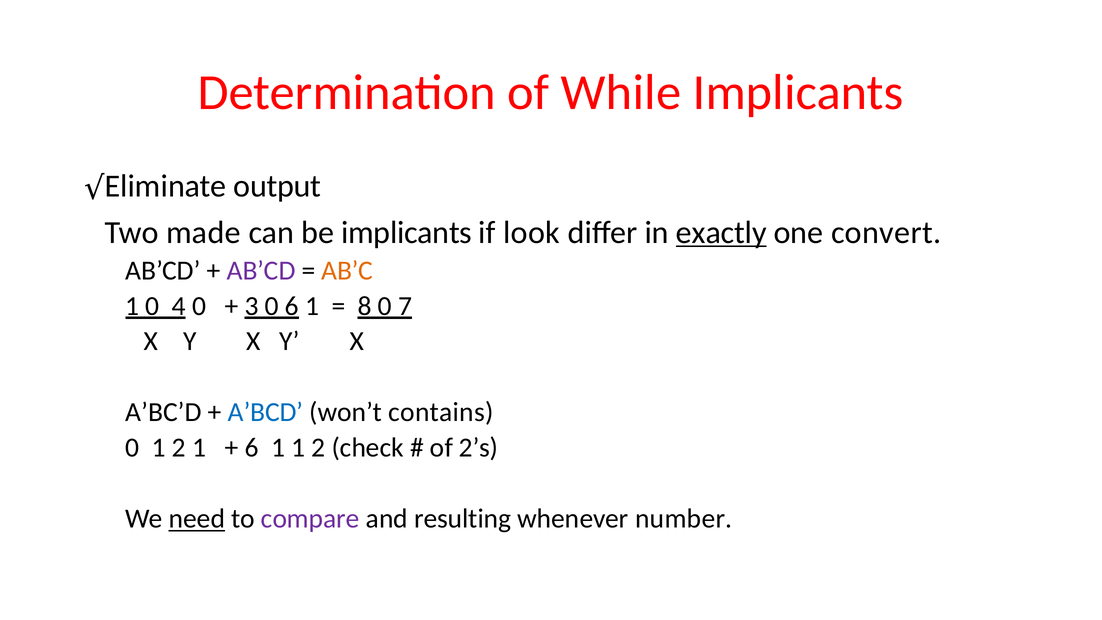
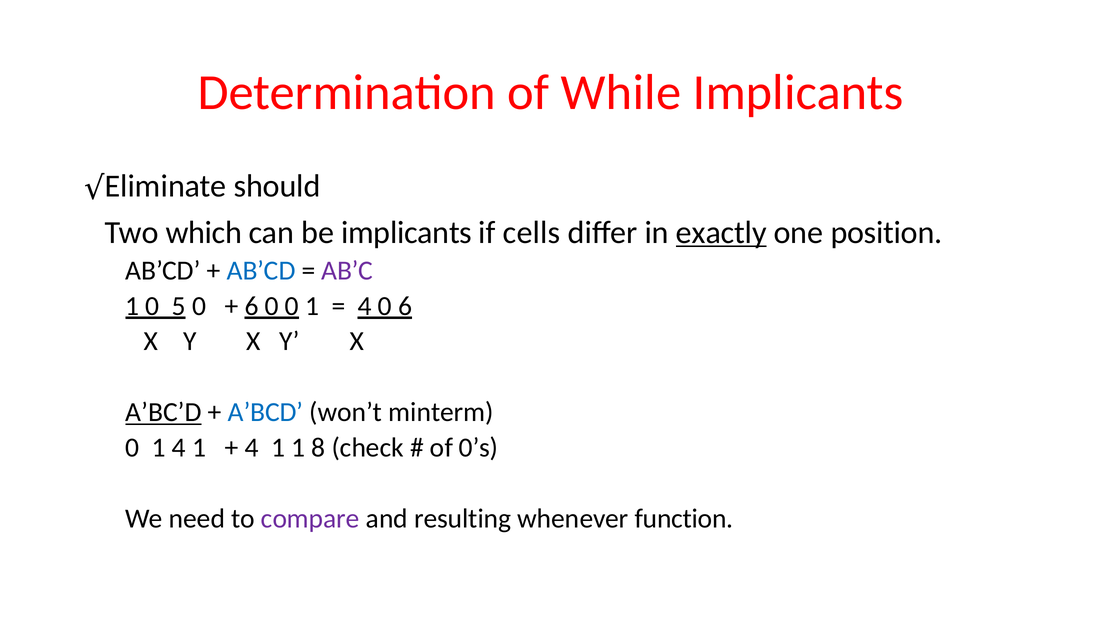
output: output -> should
made: made -> which
look: look -> cells
convert: convert -> position
AB’CD at (261, 270) colour: purple -> blue
AB’C colour: orange -> purple
4: 4 -> 5
3 at (252, 306): 3 -> 6
0 6: 6 -> 0
8 at (365, 306): 8 -> 4
0 7: 7 -> 6
A’BC’D underline: none -> present
contains: contains -> minterm
0 1 2: 2 -> 4
6 at (252, 448): 6 -> 4
1 1 2: 2 -> 8
2’s: 2’s -> 0’s
need underline: present -> none
number: number -> function
